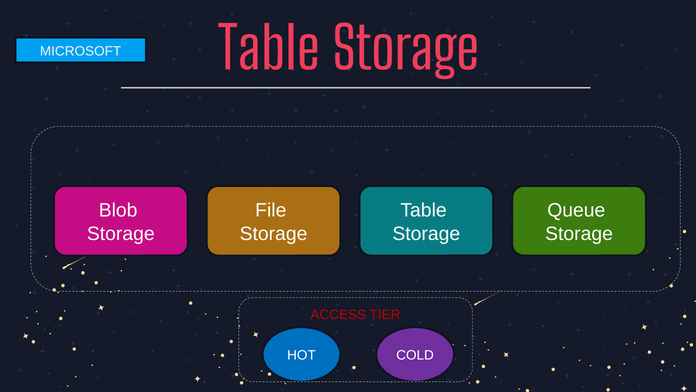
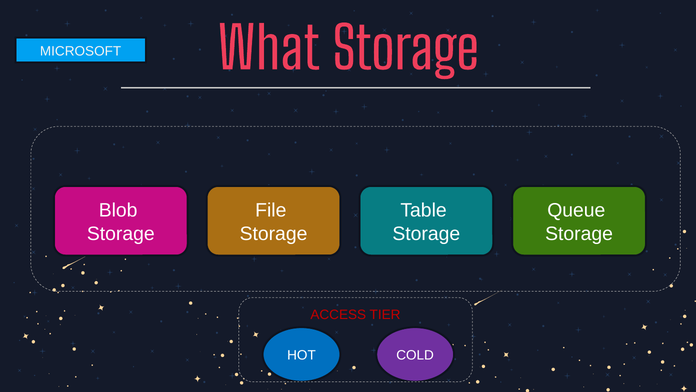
Table at (269, 50): Table -> What
